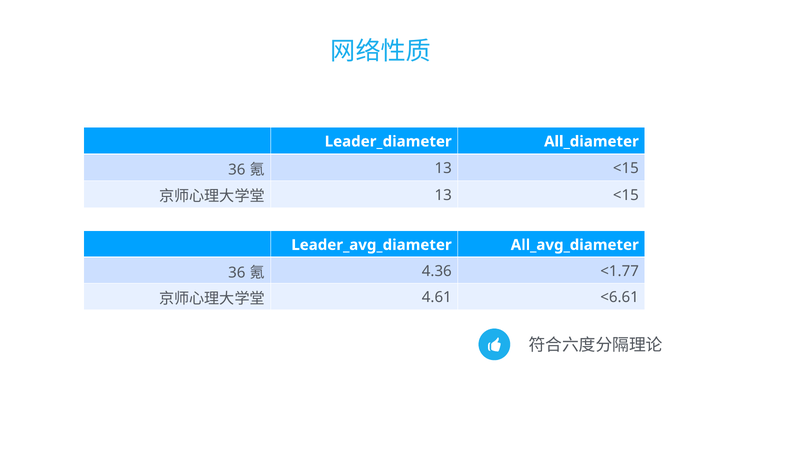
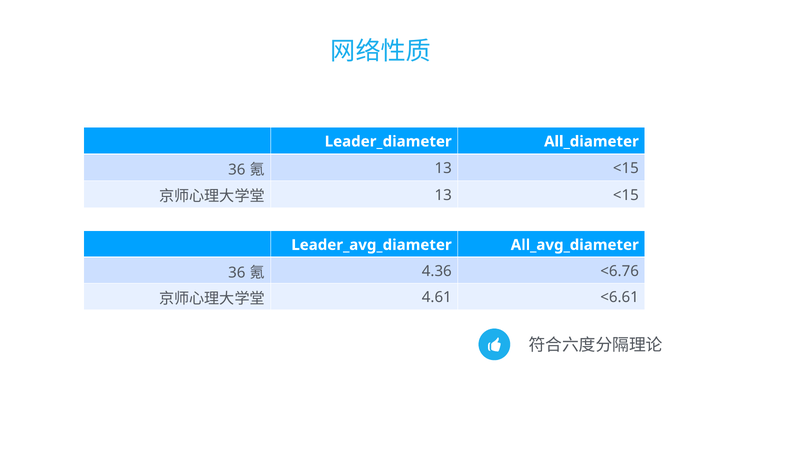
<1.77: <1.77 -> <6.76
